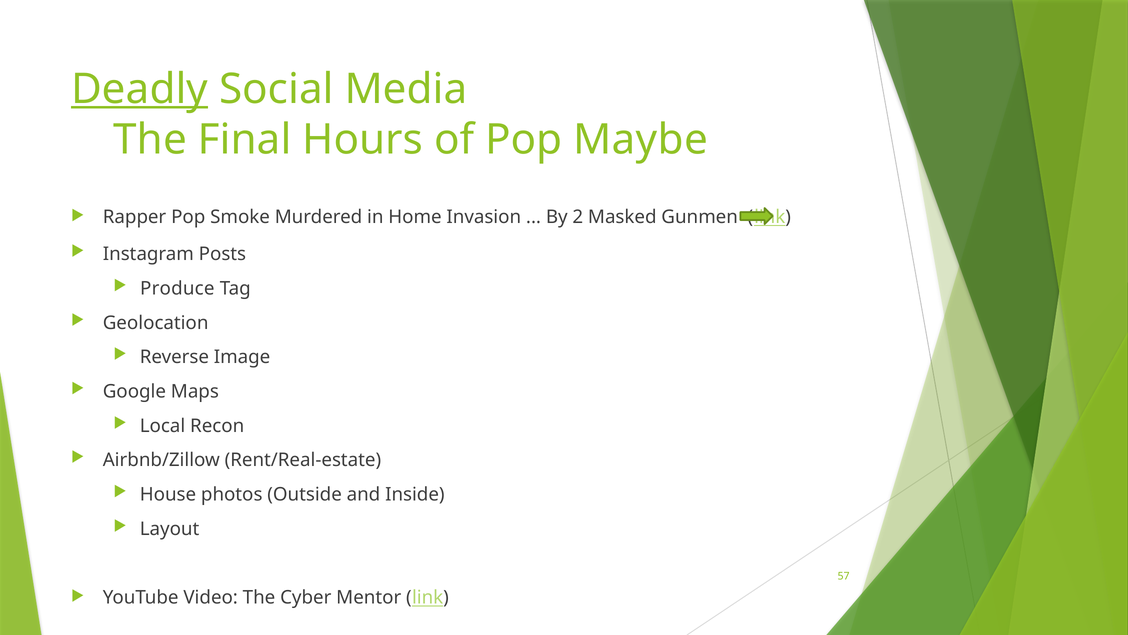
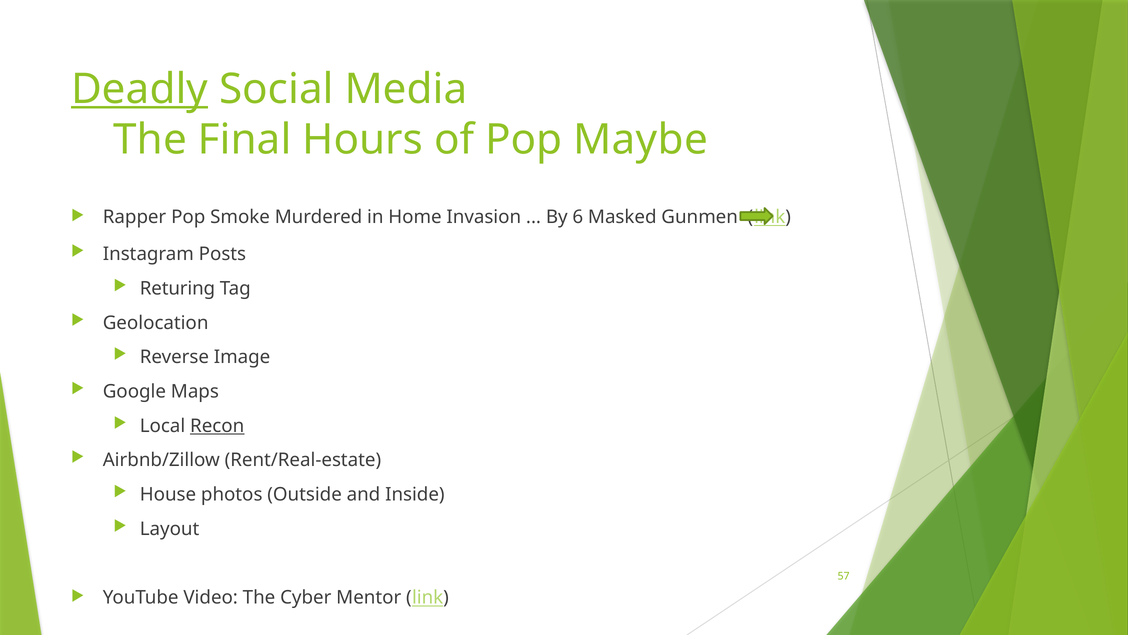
2: 2 -> 6
Produce: Produce -> Returing
Recon underline: none -> present
